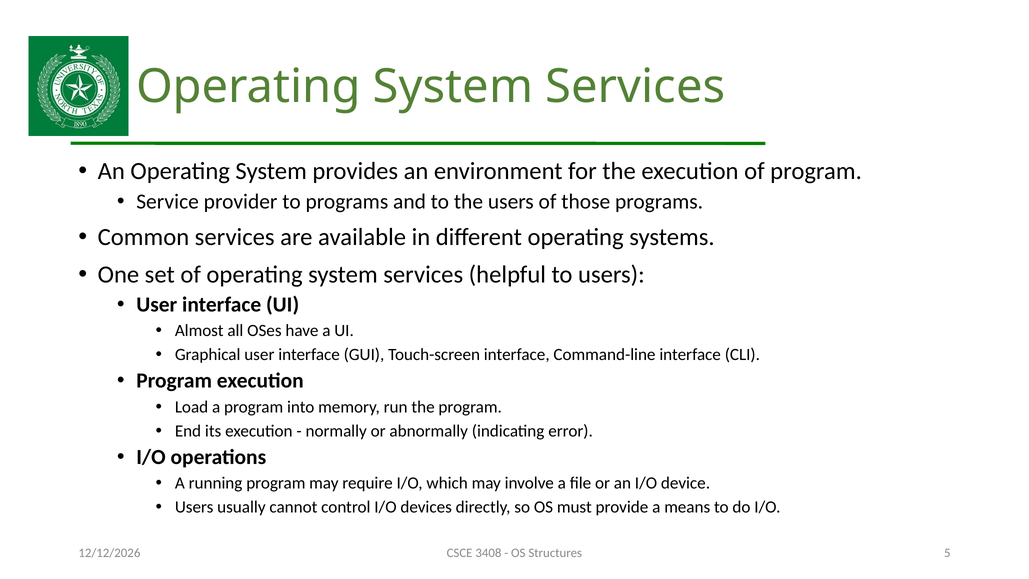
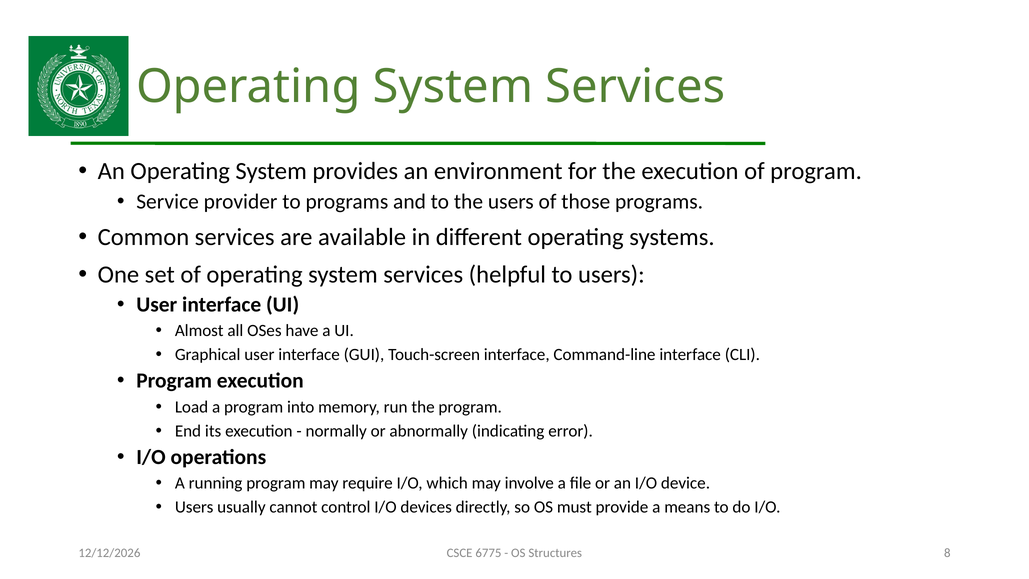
3408: 3408 -> 6775
5: 5 -> 8
